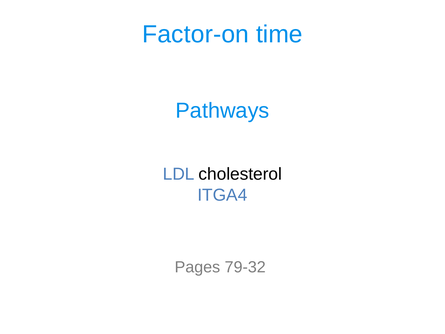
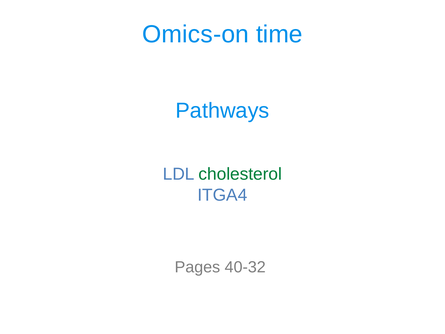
Factor-on: Factor-on -> Omics-on
cholesterol colour: black -> green
79-32: 79-32 -> 40-32
